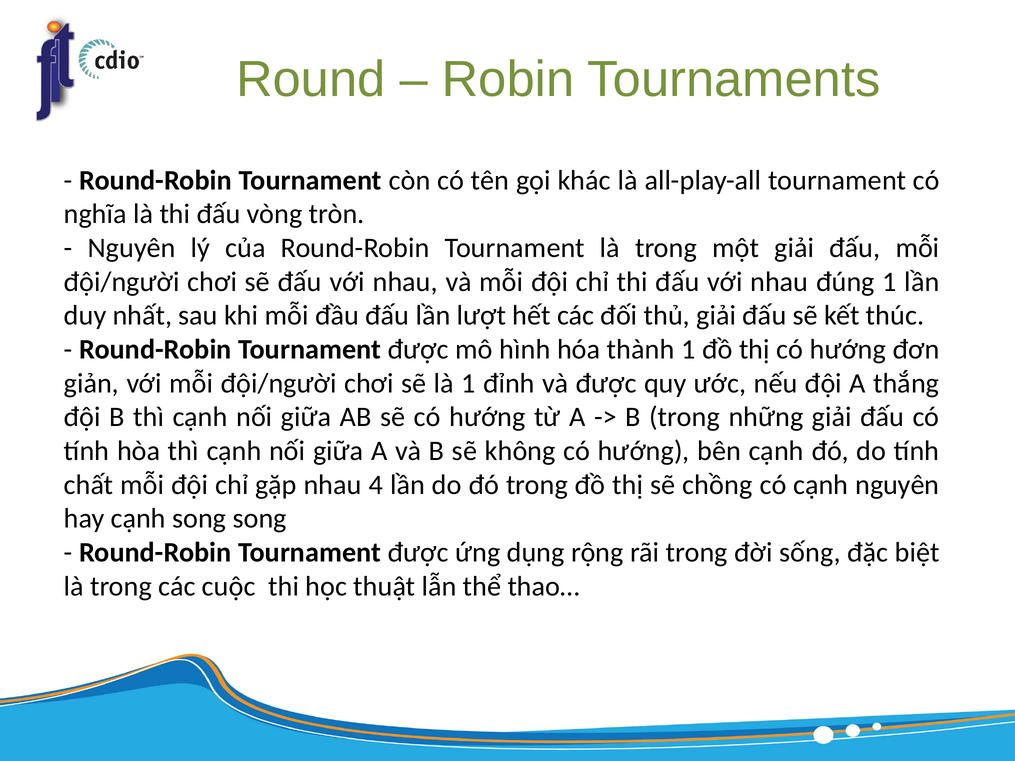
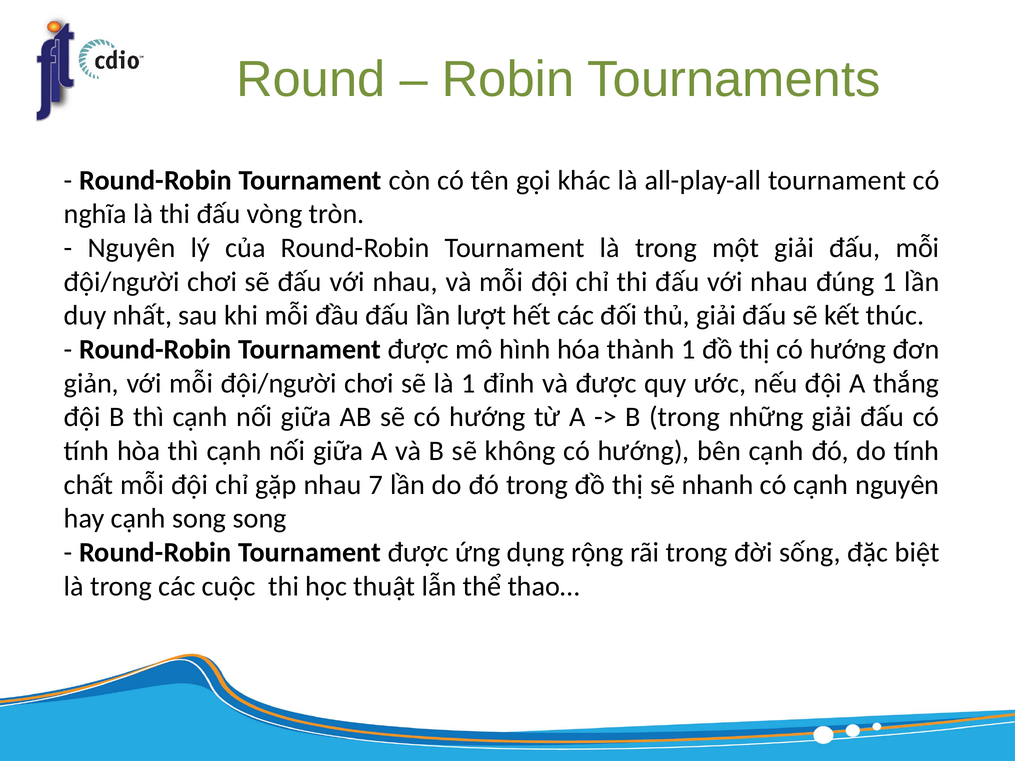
4: 4 -> 7
chồng: chồng -> nhanh
